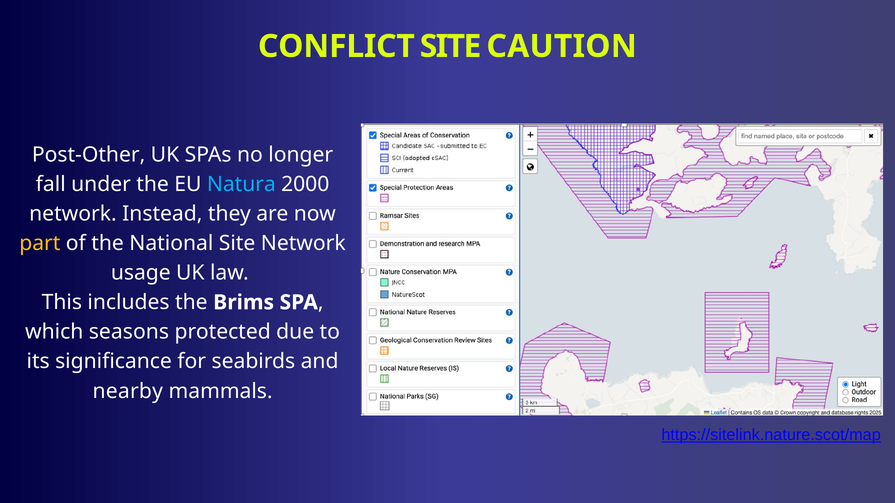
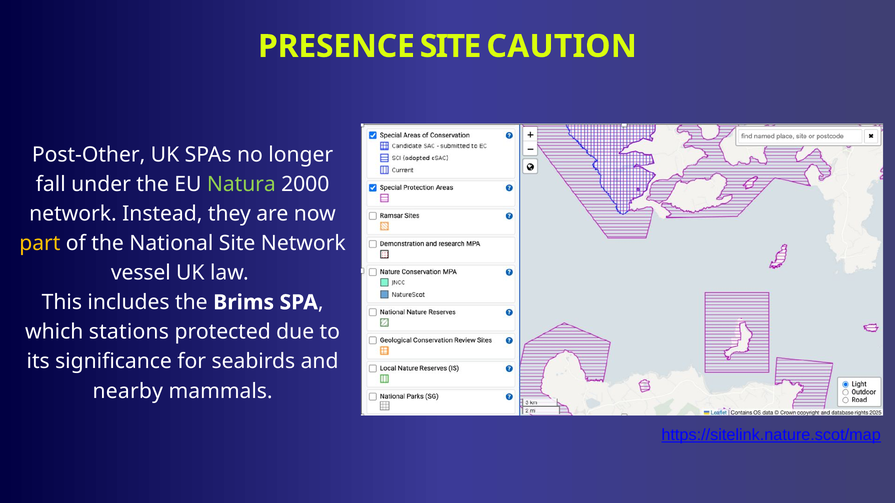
CONFLICT: CONFLICT -> PRESENCE
Natura colour: light blue -> light green
usage: usage -> vessel
seasons: seasons -> stations
